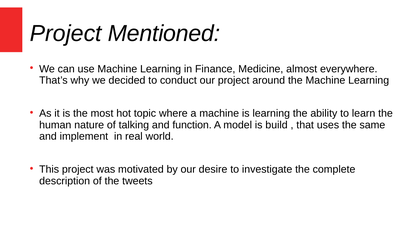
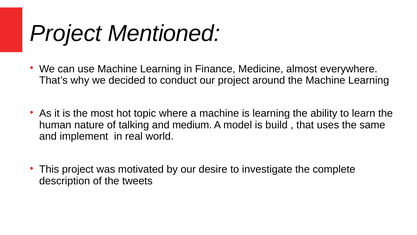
function: function -> medium
